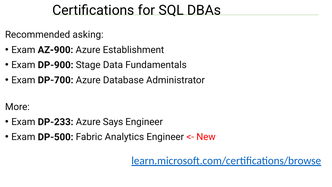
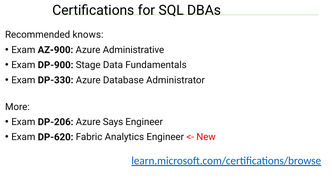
asking: asking -> knows
Establishment: Establishment -> Administrative
DP-700: DP-700 -> DP-330
DP-233: DP-233 -> DP-206
DP-500: DP-500 -> DP-620
